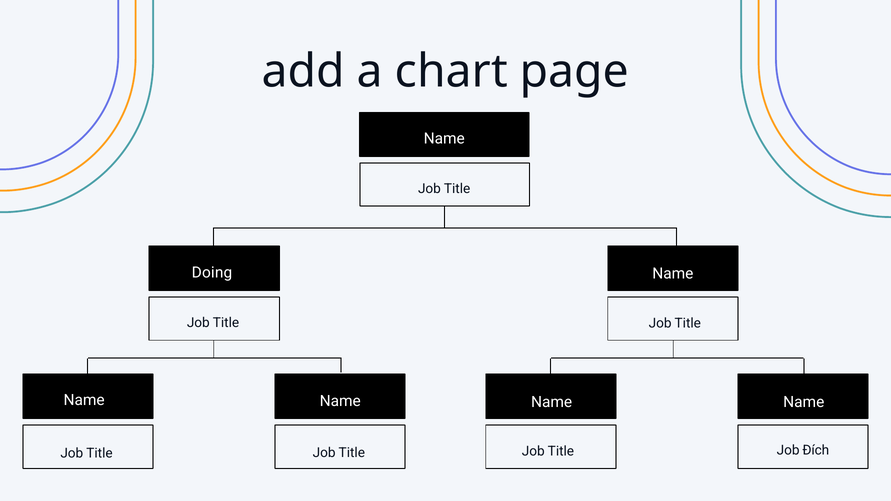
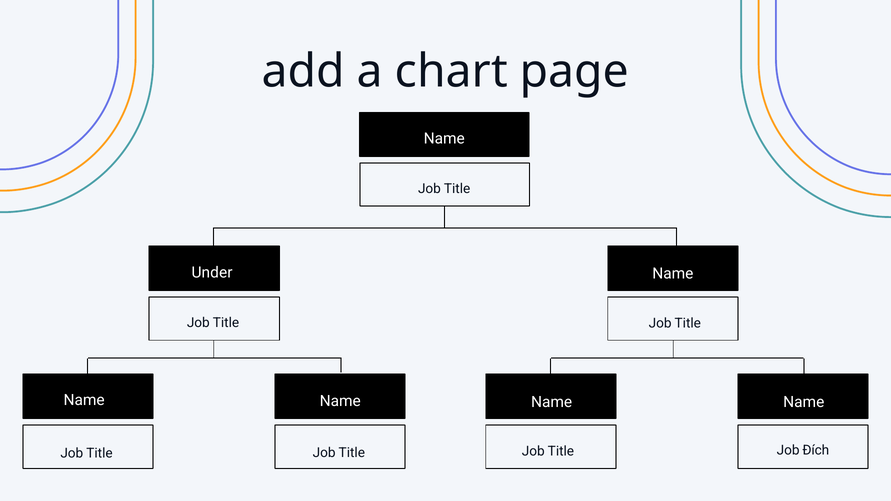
Doing: Doing -> Under
